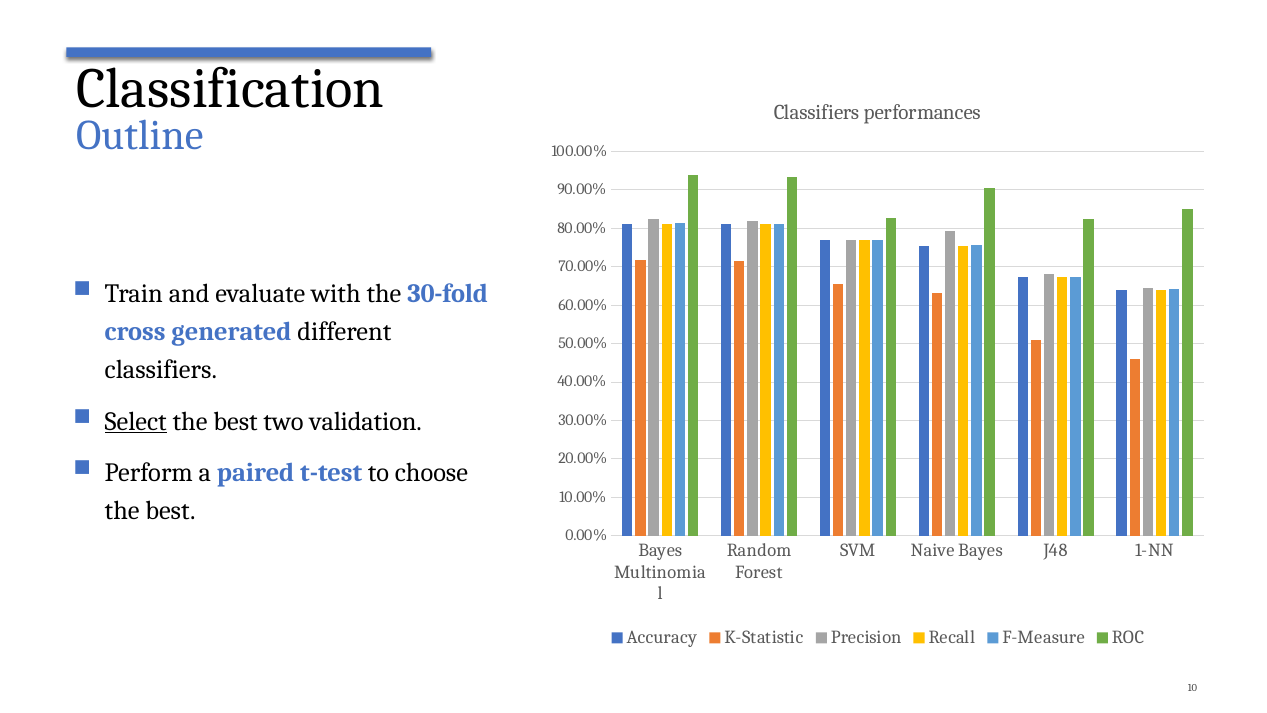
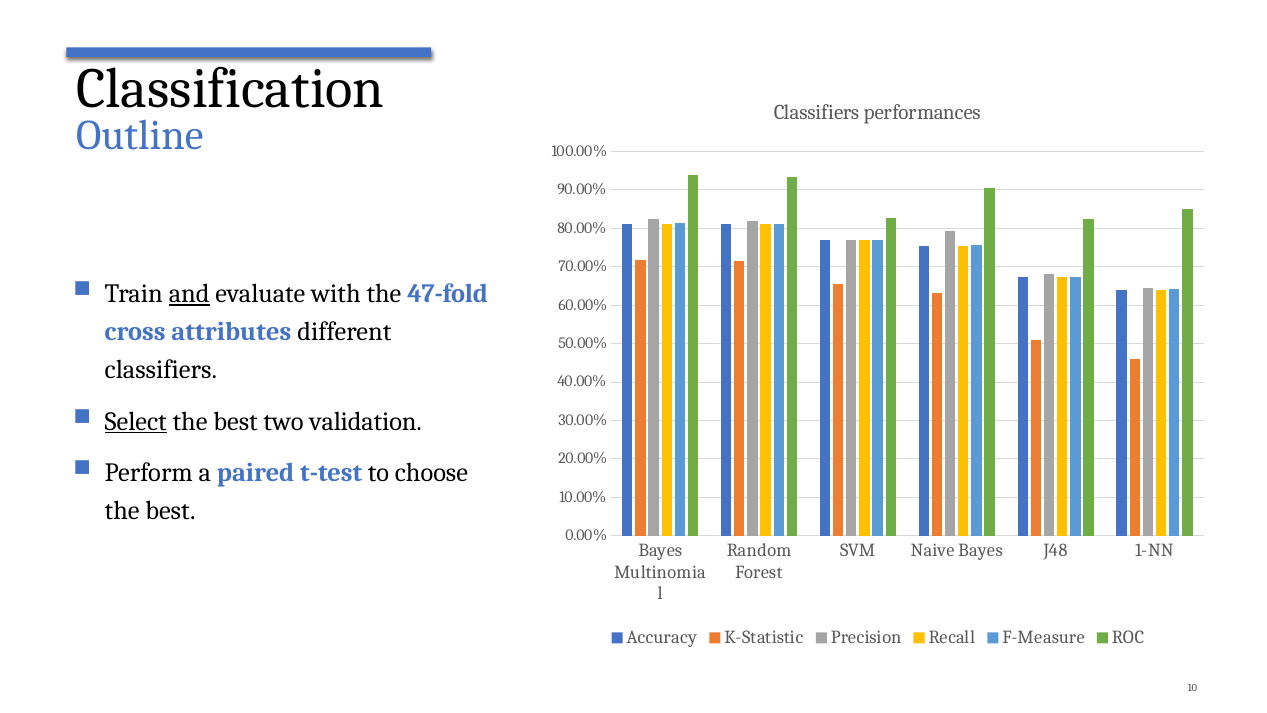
and underline: none -> present
30-fold: 30-fold -> 47-fold
generated: generated -> attributes
